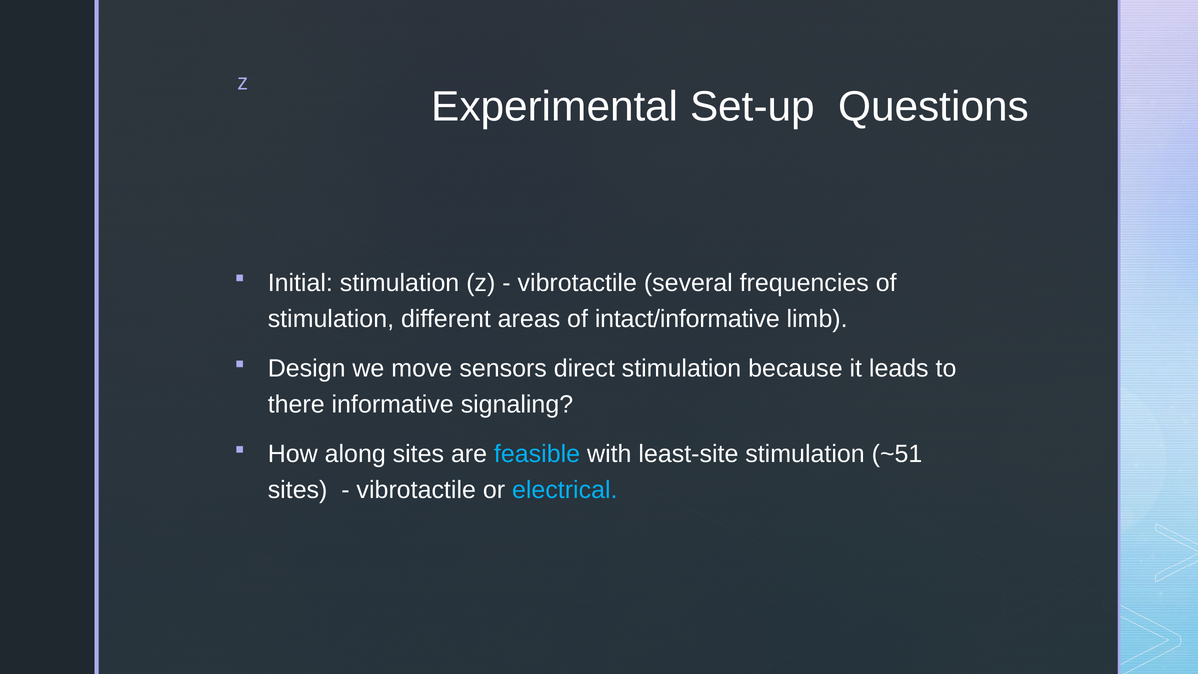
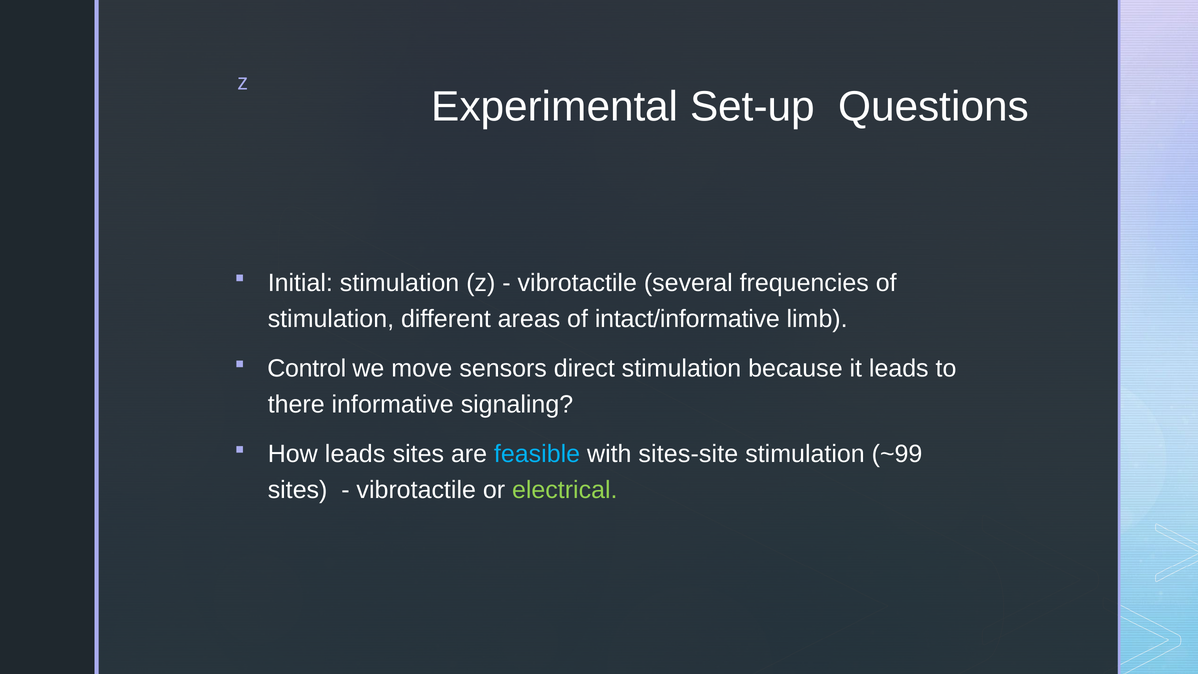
Design: Design -> Control
How along: along -> leads
least-site: least-site -> sites-site
~51: ~51 -> ~99
electrical colour: light blue -> light green
